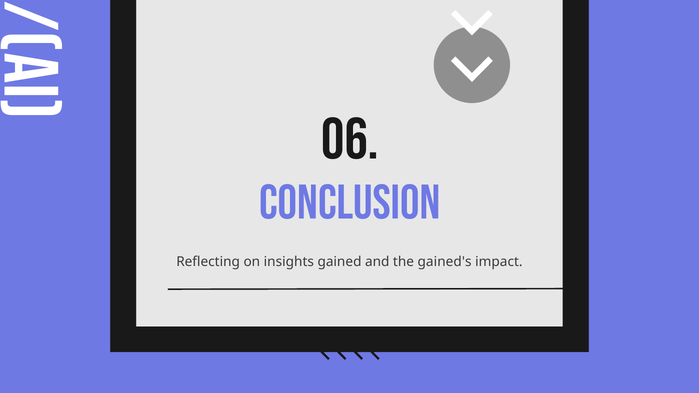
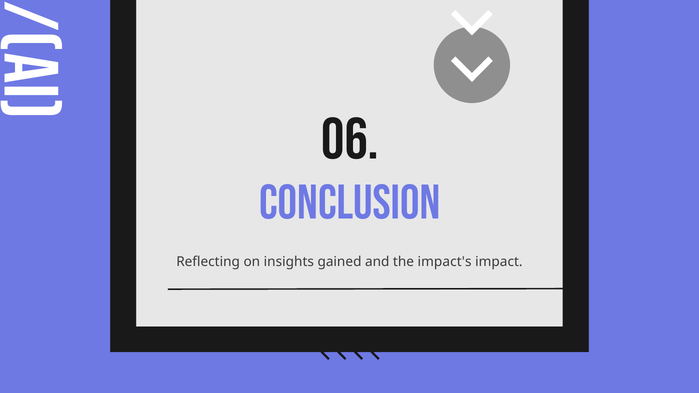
gained's: gained's -> impact's
